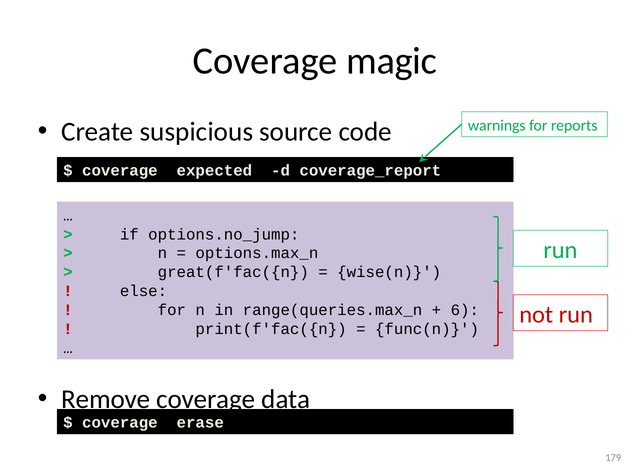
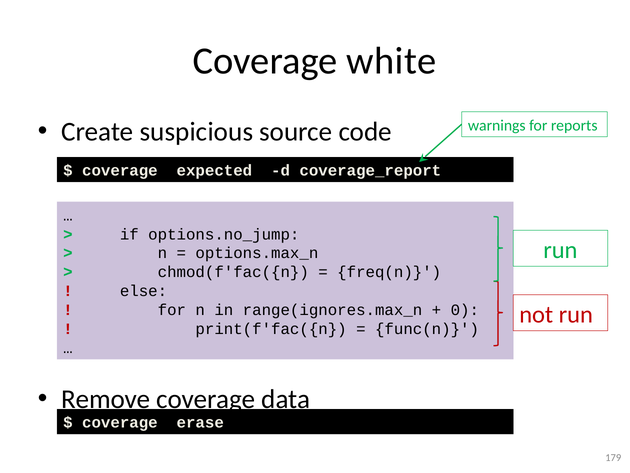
magic: magic -> white
great(f'fac({n: great(f'fac({n -> chmod(f'fac({n
wise(n: wise(n -> freq(n
range(queries.max_n: range(queries.max_n -> range(ignores.max_n
6: 6 -> 0
